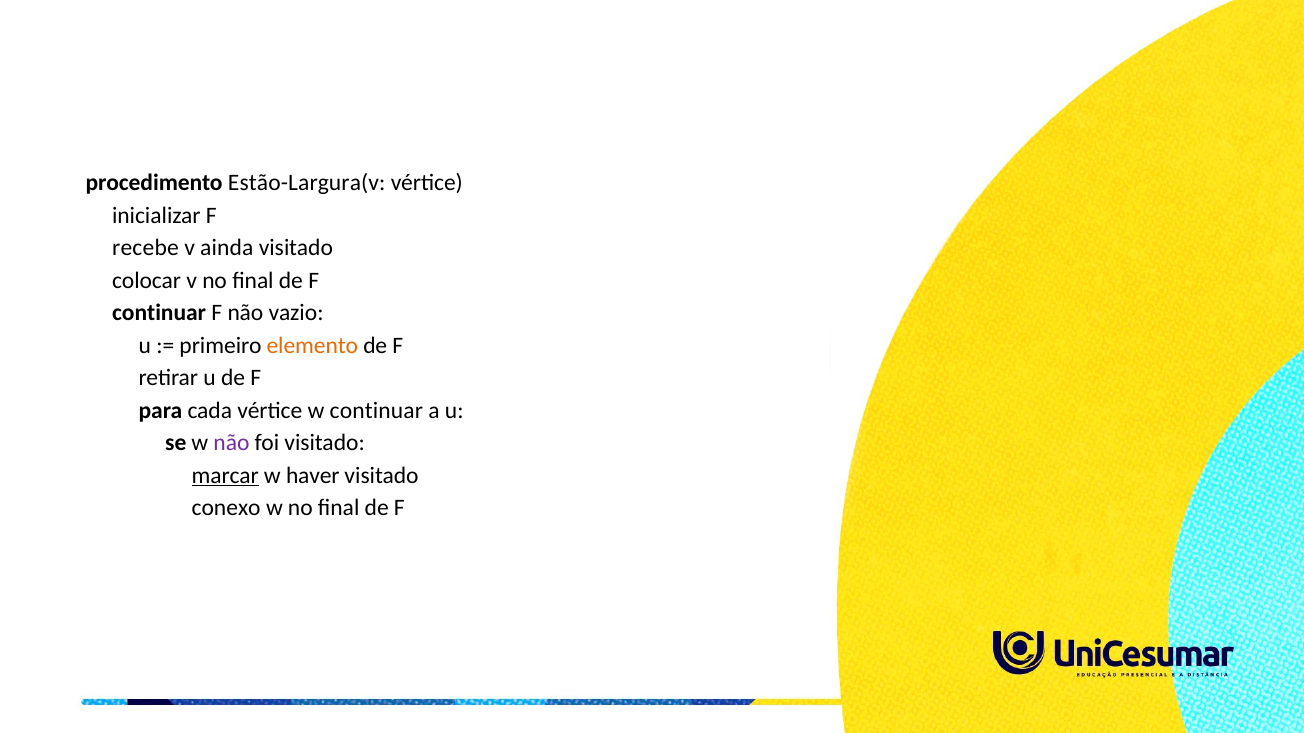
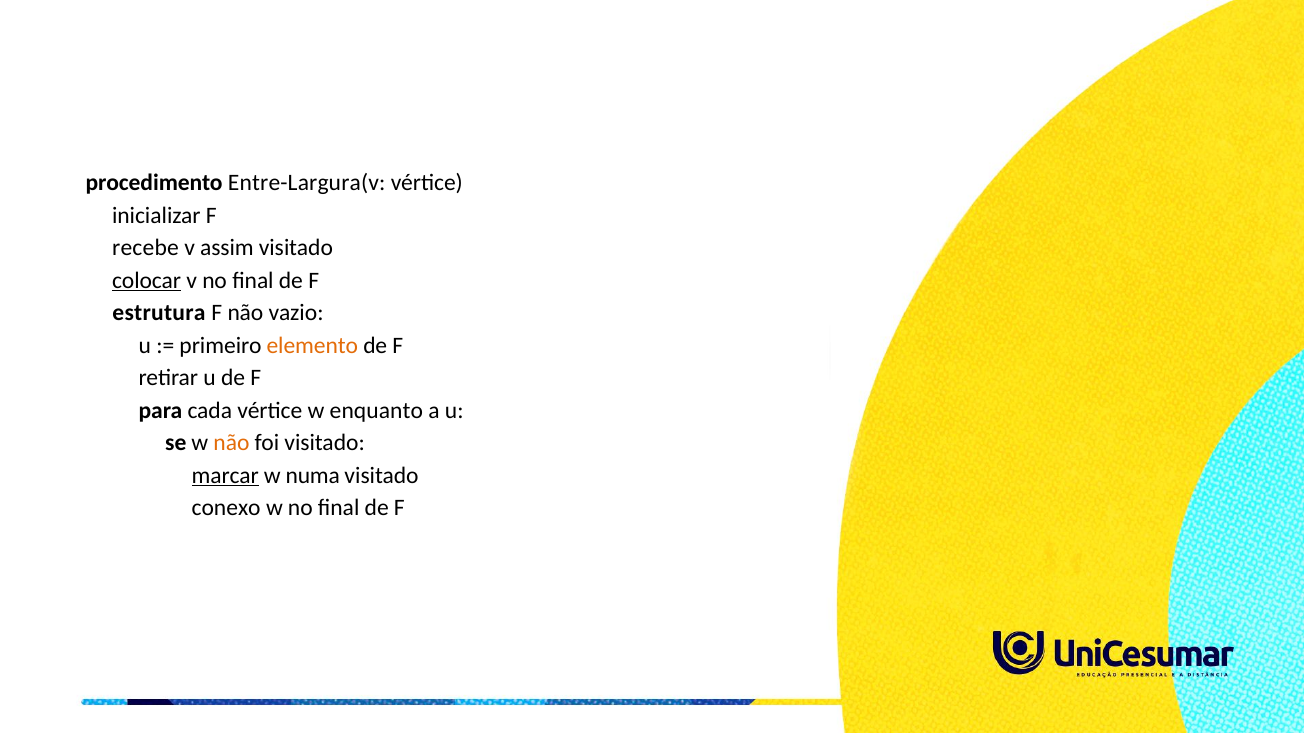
Estão-Largura(v: Estão-Largura(v -> Entre-Largura(v
ainda: ainda -> assim
colocar underline: none -> present
continuar at (159, 313): continuar -> estrutura
w continuar: continuar -> enquanto
não at (231, 443) colour: purple -> orange
haver: haver -> numa
